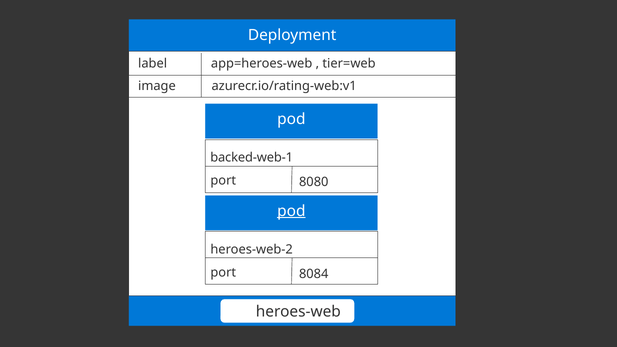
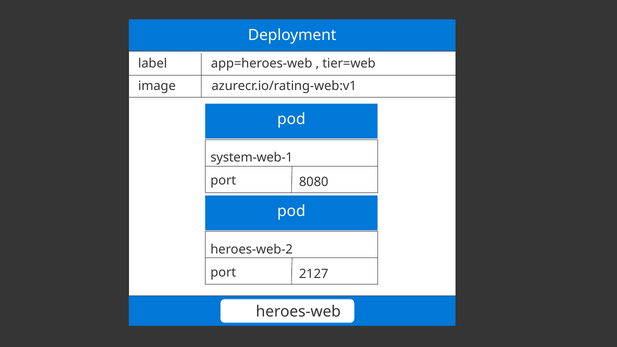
backed-web-1: backed-web-1 -> system-web-1
pod at (291, 211) underline: present -> none
8084: 8084 -> 2127
